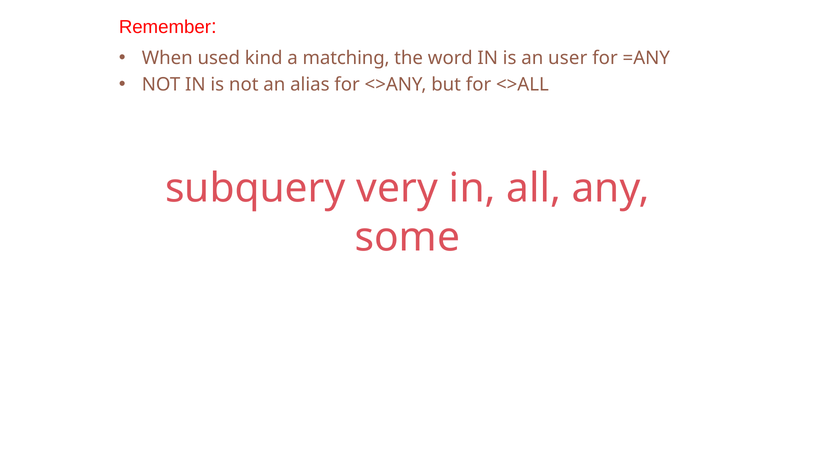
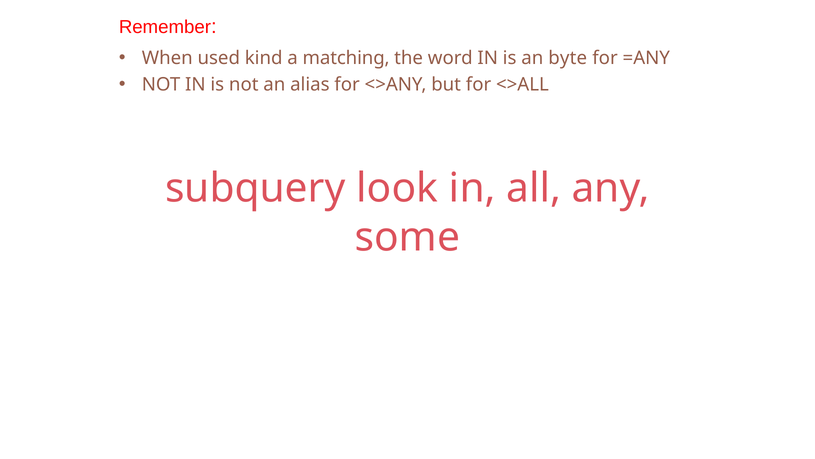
user: user -> byte
very: very -> look
